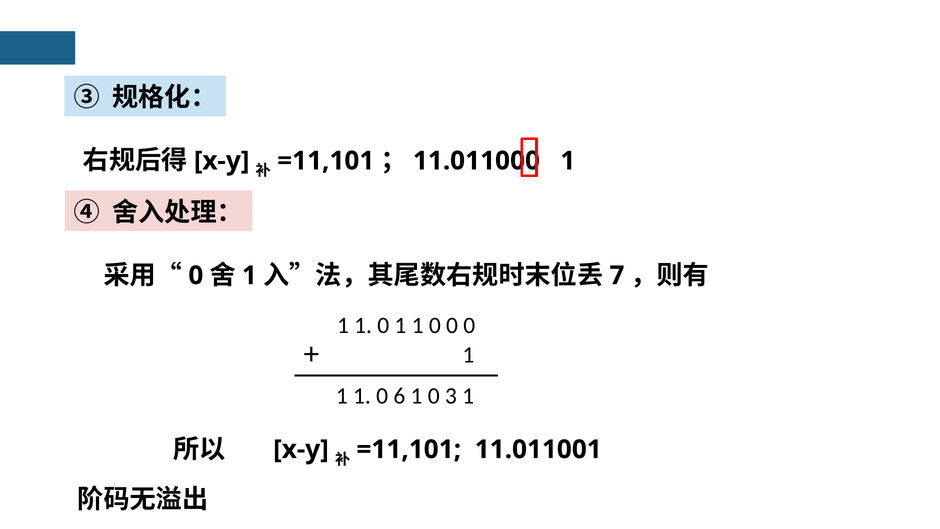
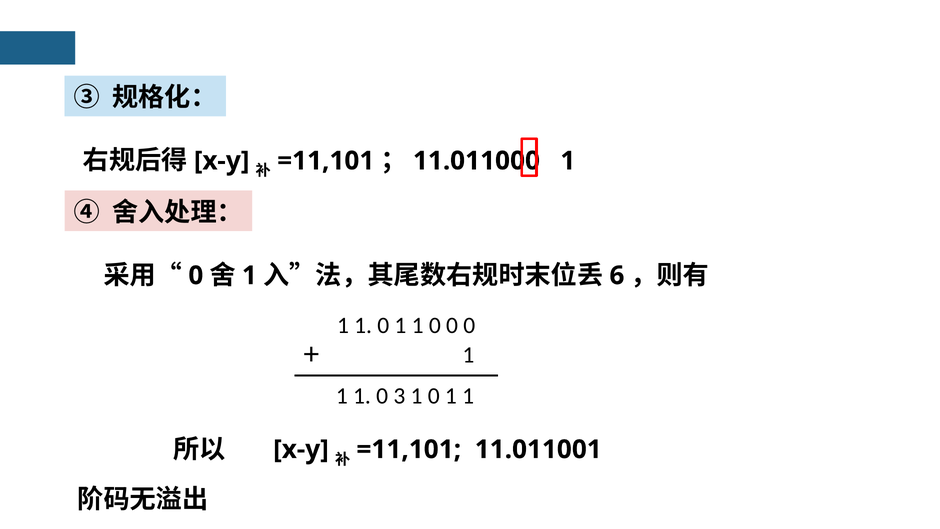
7: 7 -> 6
6: 6 -> 3
3 at (451, 396): 3 -> 1
